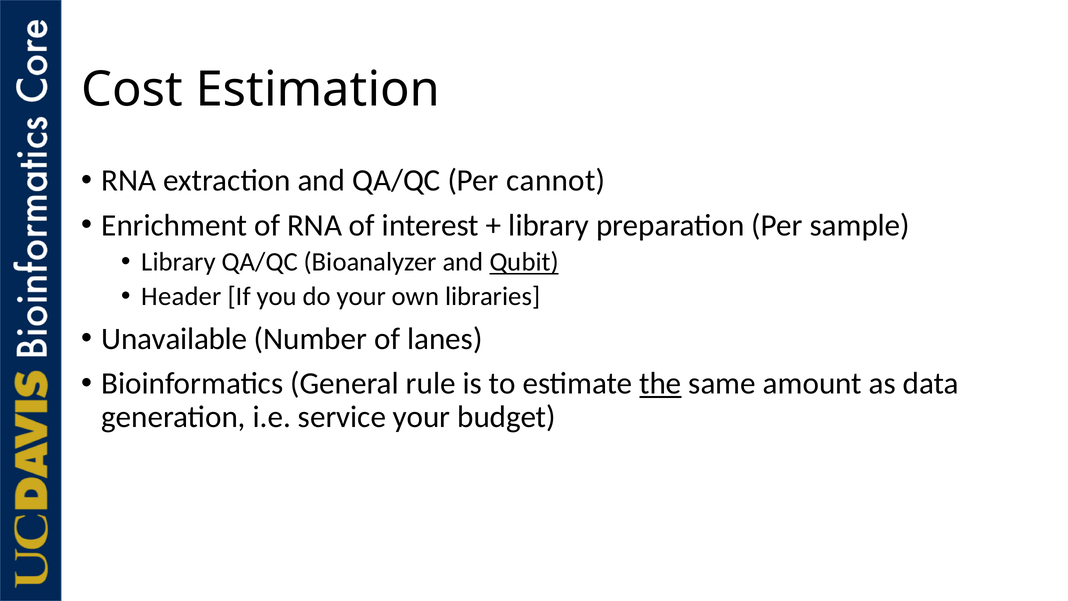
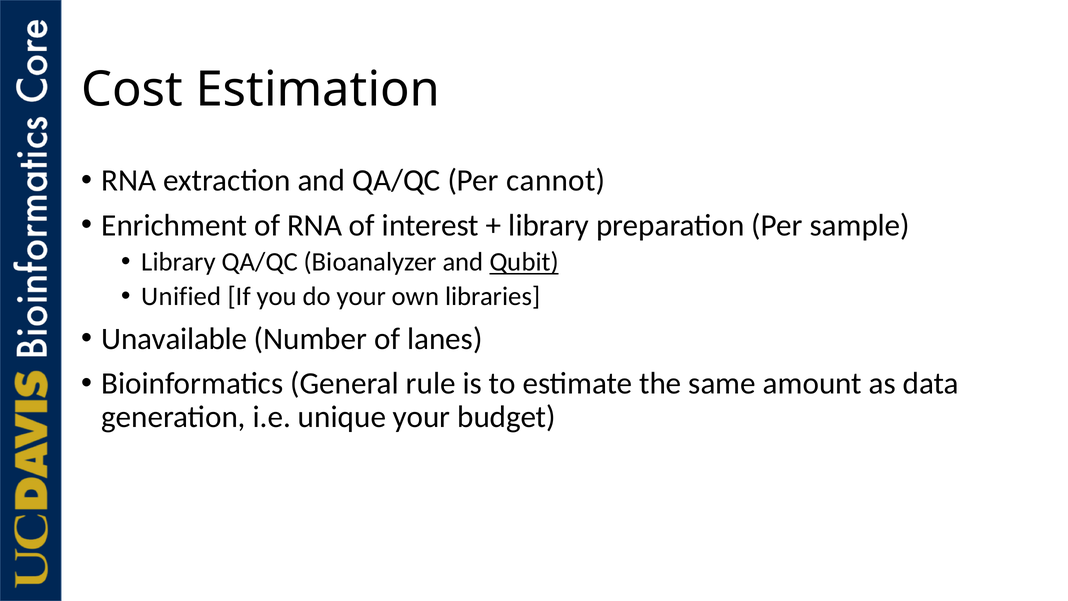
Header: Header -> Unified
the underline: present -> none
service: service -> unique
